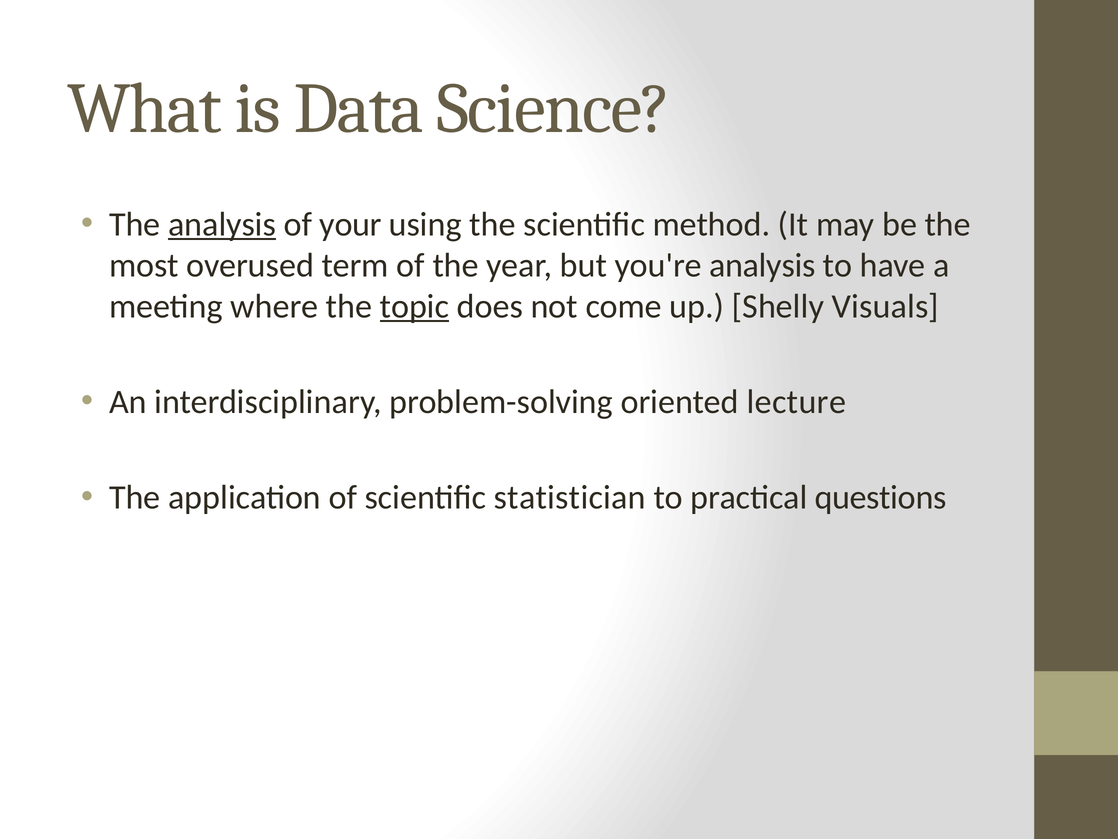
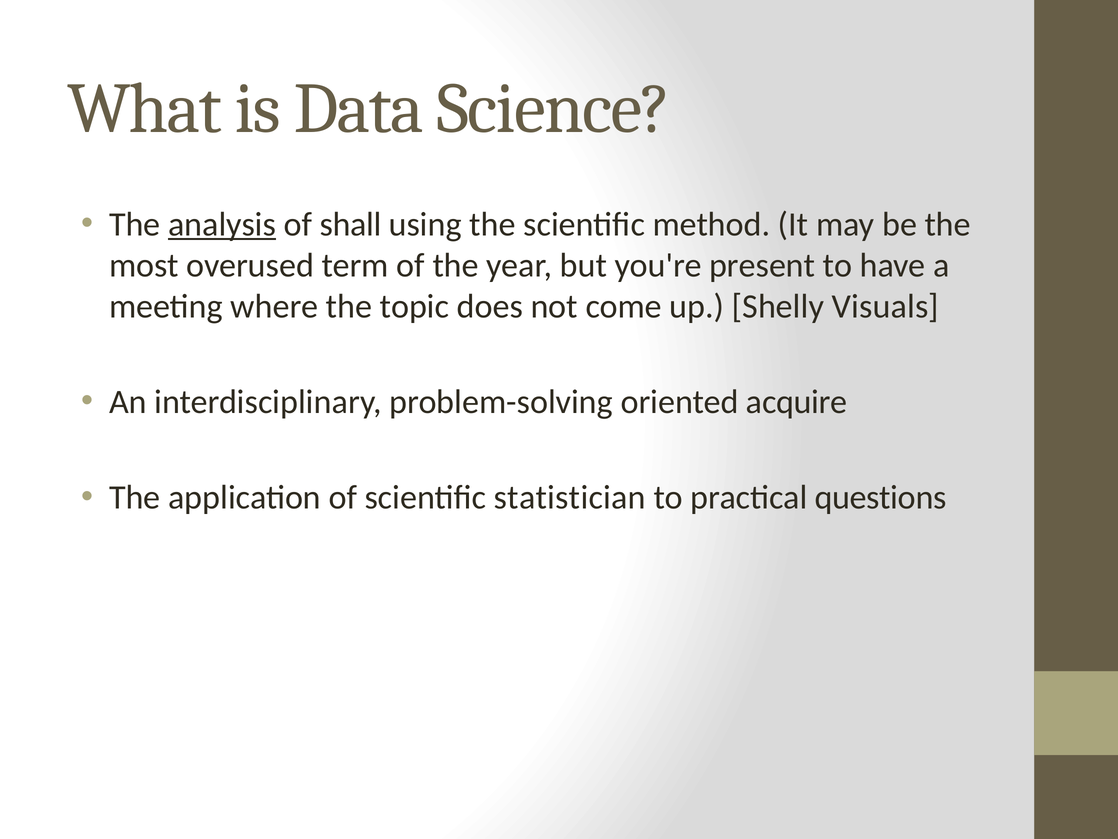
your: your -> shall
you're analysis: analysis -> present
topic underline: present -> none
lecture: lecture -> acquire
